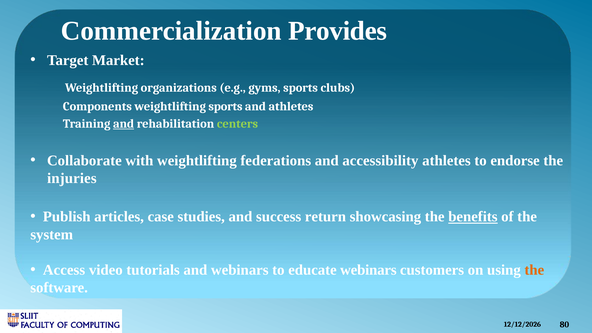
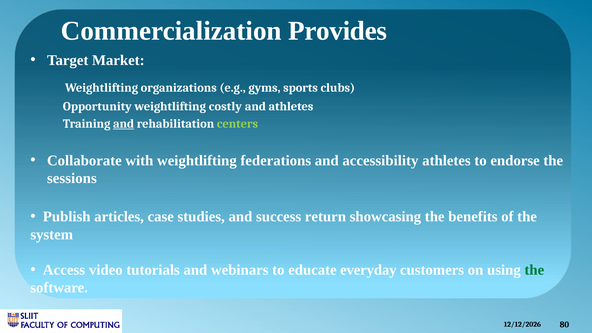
Components: Components -> Opportunity
weightlifting sports: sports -> costly
injuries: injuries -> sessions
benefits underline: present -> none
educate webinars: webinars -> everyday
the at (534, 270) colour: orange -> green
